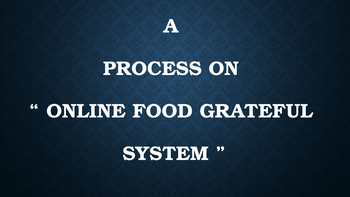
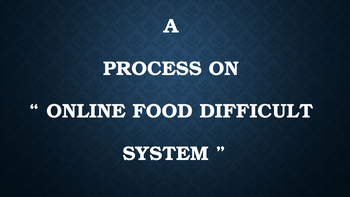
GRATEFUL: GRATEFUL -> DIFFICULT
